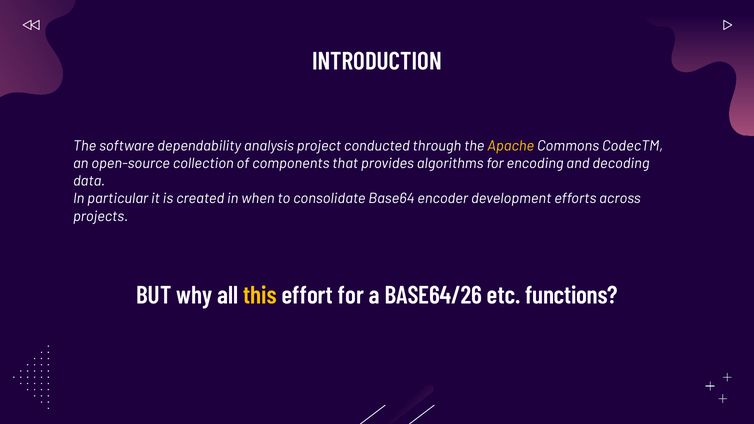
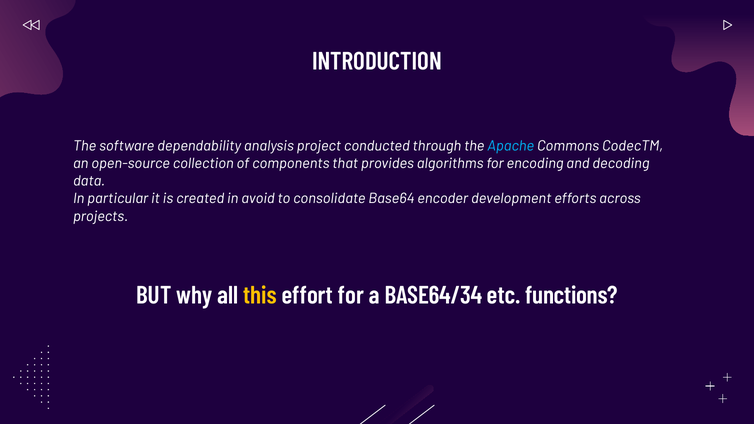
Apache colour: yellow -> light blue
when: when -> avoid
BASE64/26: BASE64/26 -> BASE64/34
